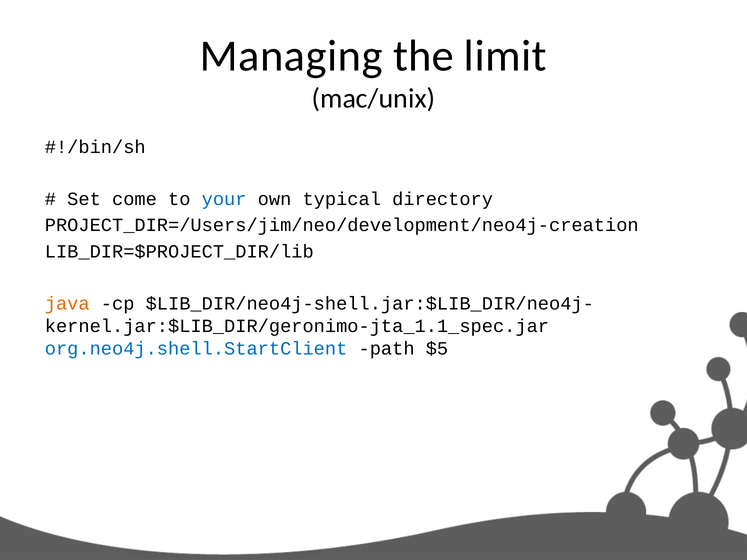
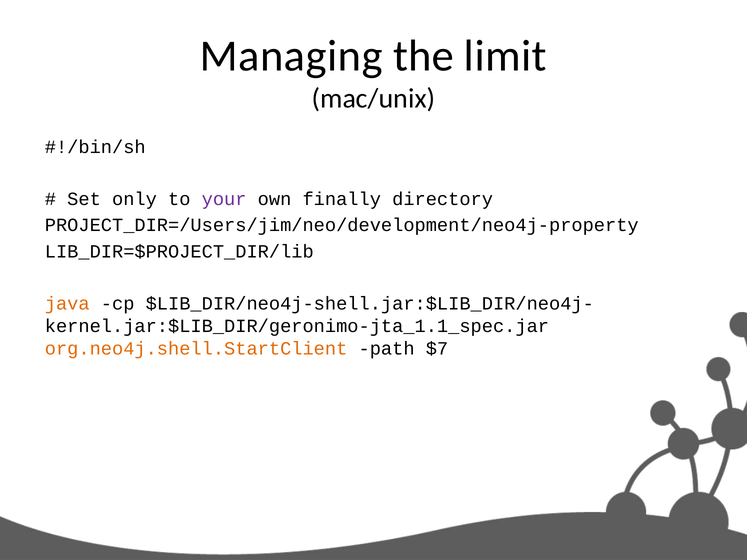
come: come -> only
your colour: blue -> purple
typical: typical -> finally
PROJECT_DIR=/Users/jim/neo/development/neo4j-creation: PROJECT_DIR=/Users/jim/neo/development/neo4j-creation -> PROJECT_DIR=/Users/jim/neo/development/neo4j-property
org.neo4j.shell.StartClient colour: blue -> orange
$5: $5 -> $7
